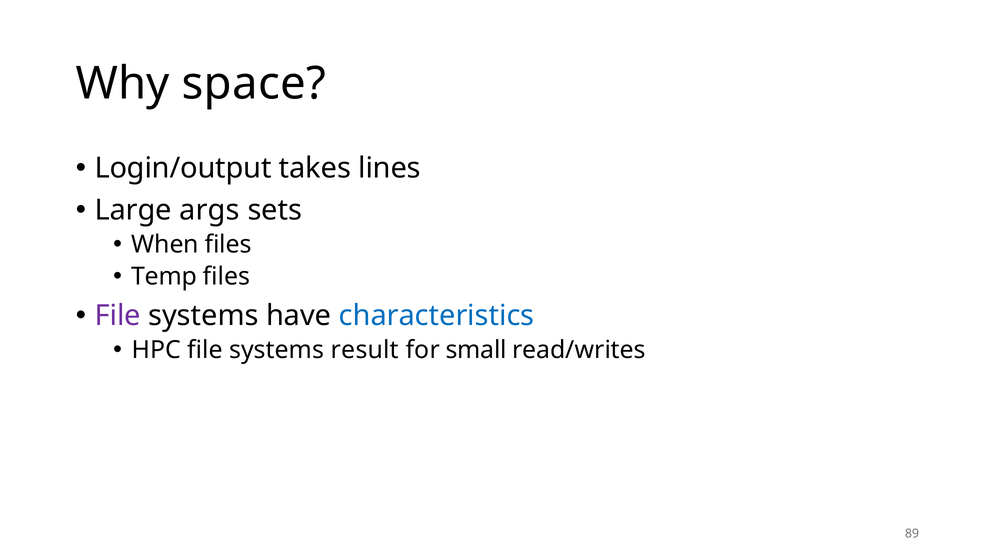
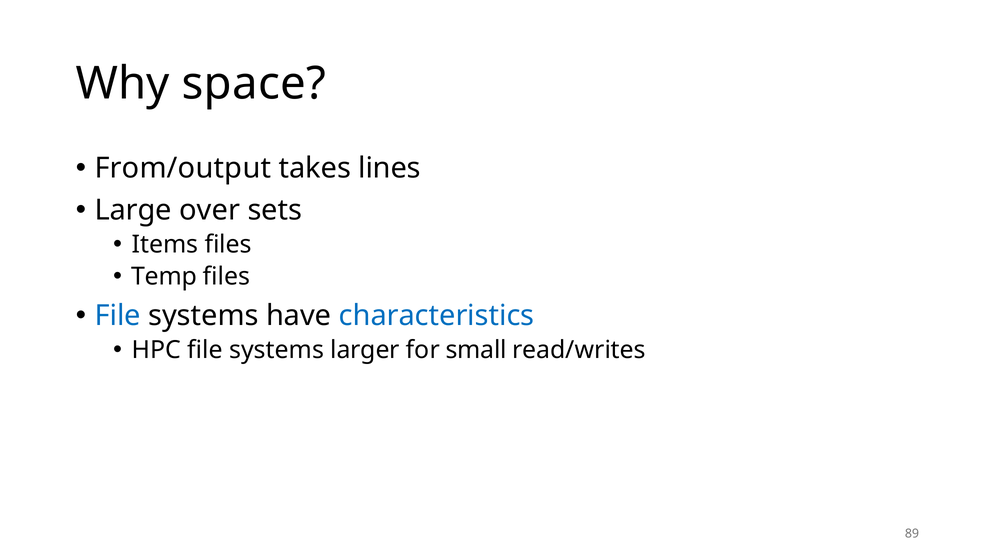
Login/output: Login/output -> From/output
args: args -> over
When: When -> Items
File at (118, 316) colour: purple -> blue
result: result -> larger
